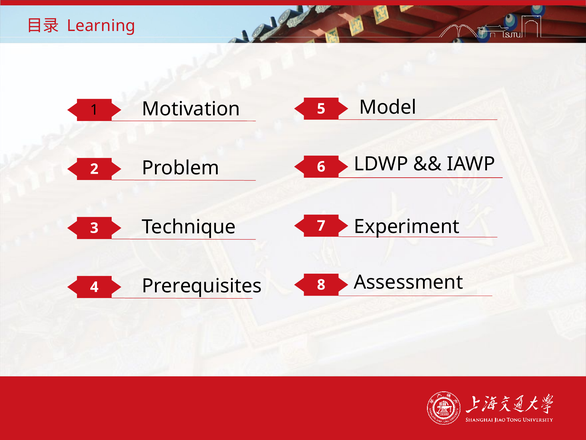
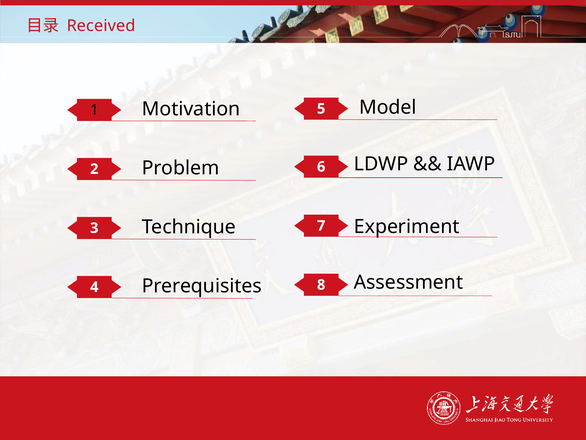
Learning: Learning -> Received
